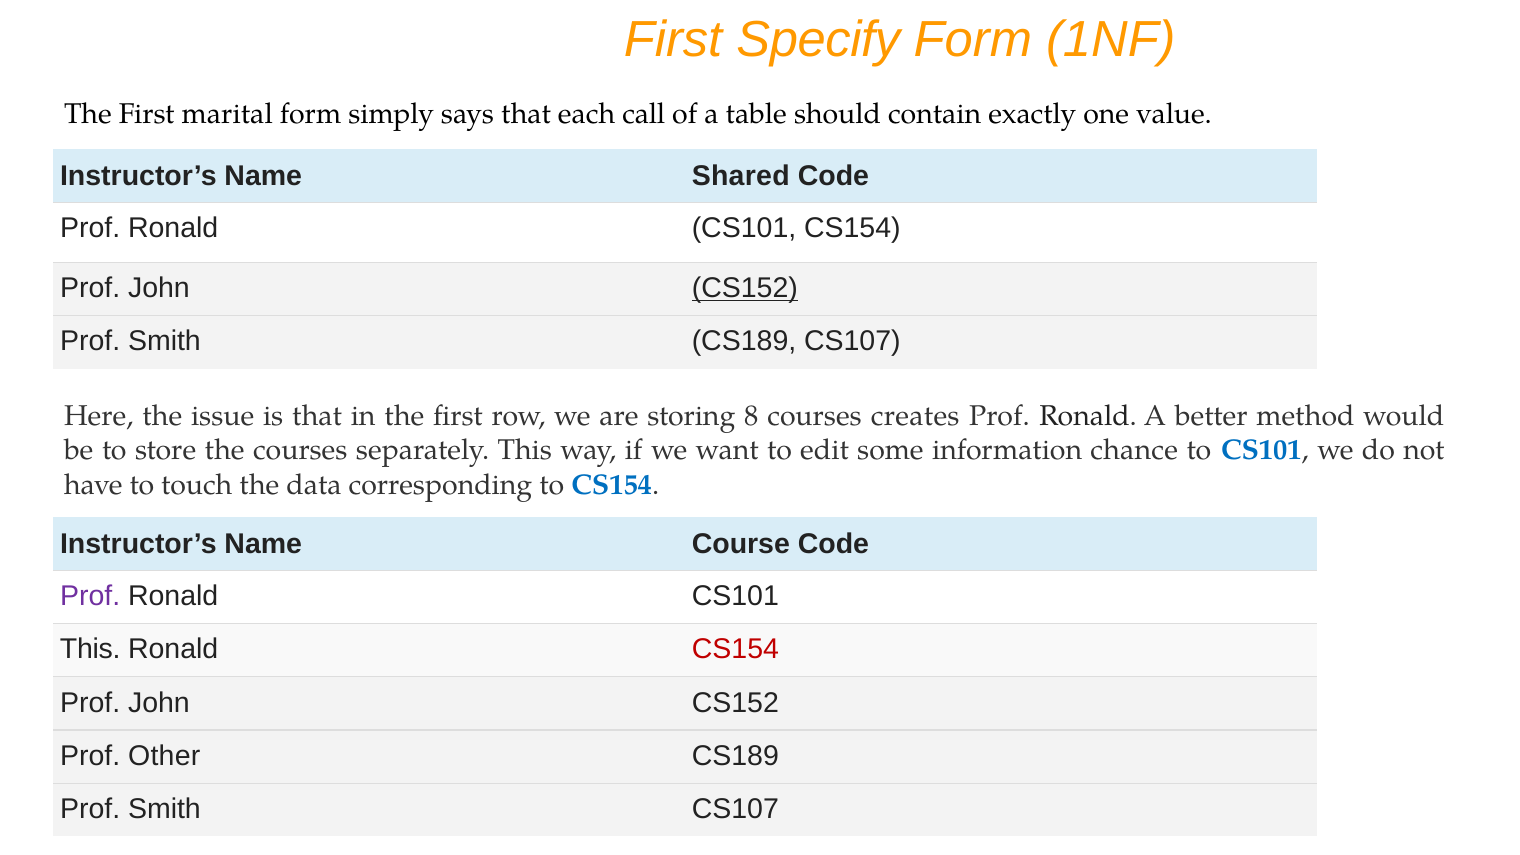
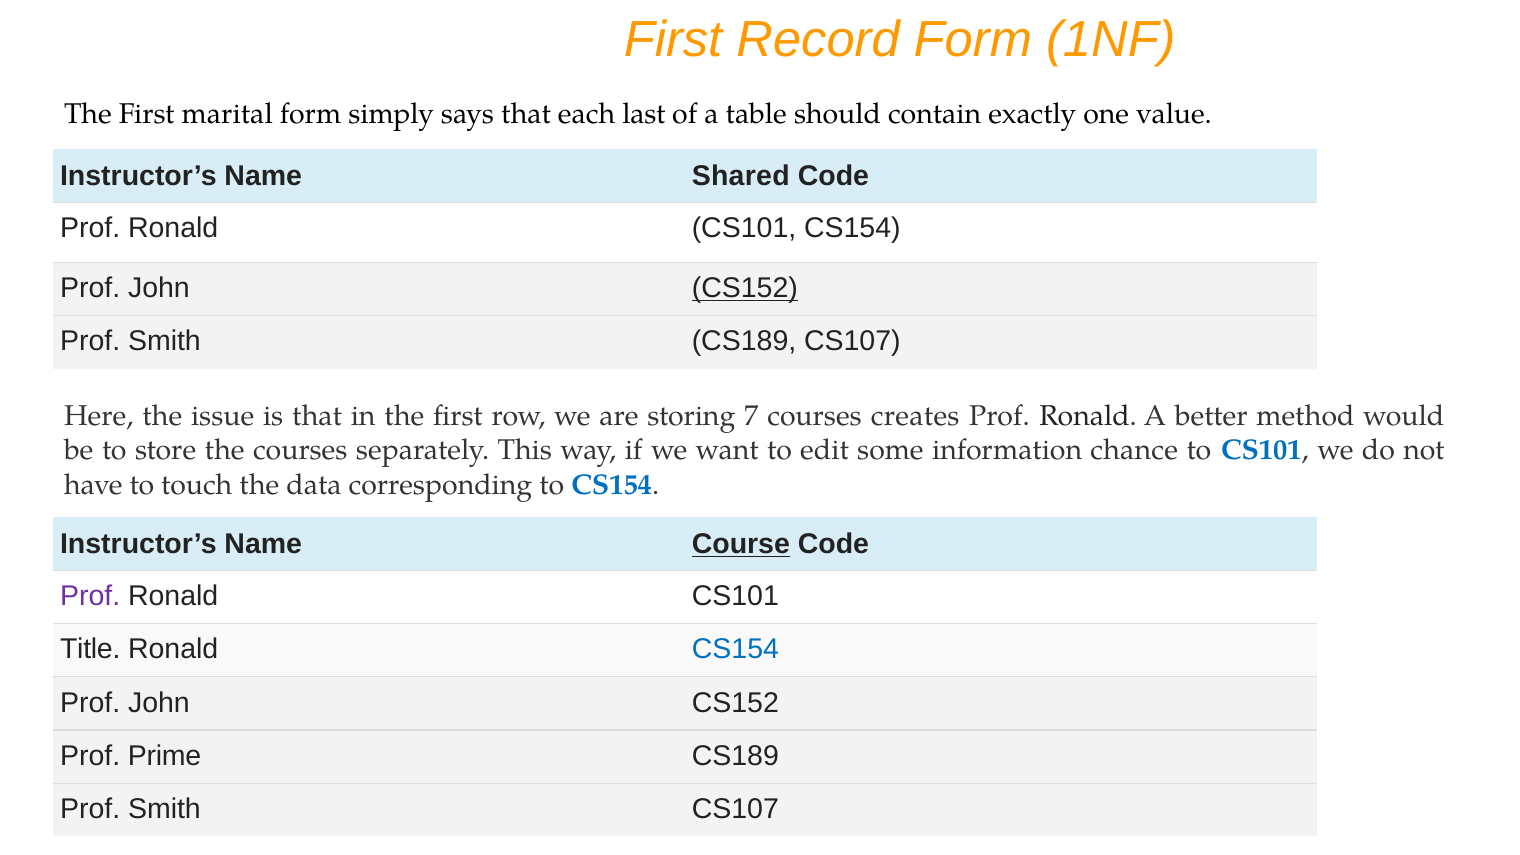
Specify: Specify -> Record
call: call -> last
8: 8 -> 7
Course underline: none -> present
This at (90, 650): This -> Title
CS154 at (735, 650) colour: red -> blue
Other: Other -> Prime
